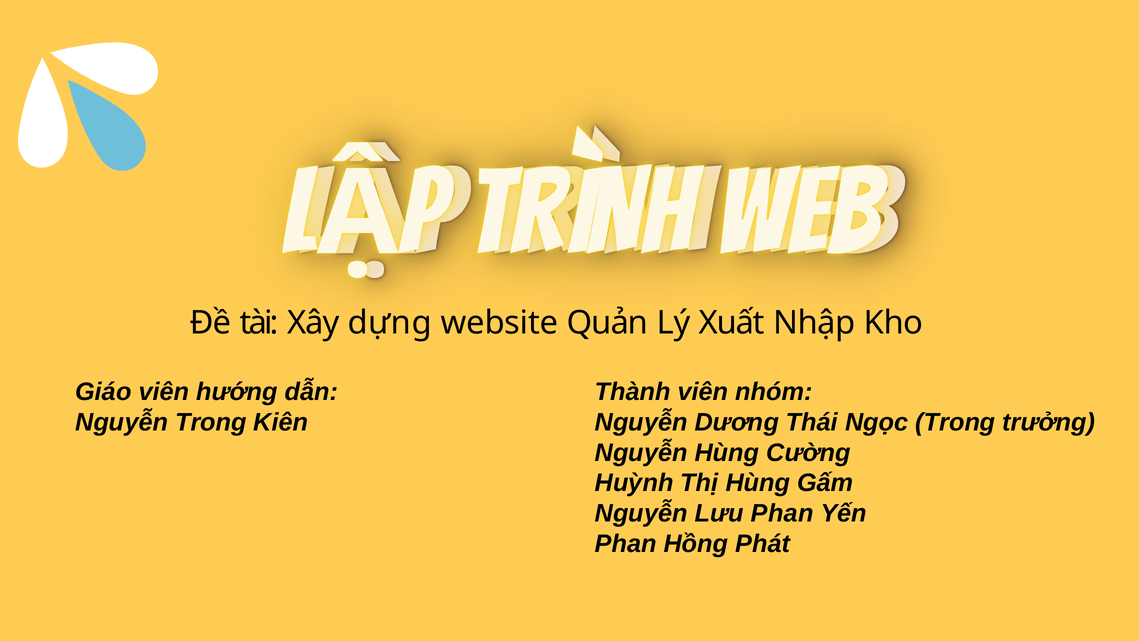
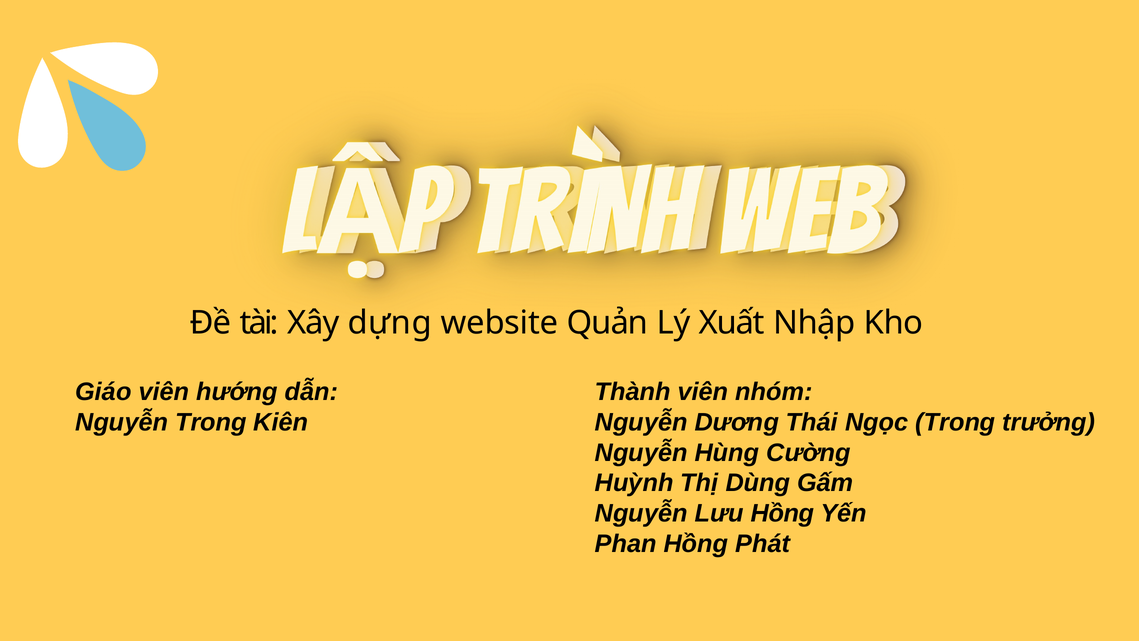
Thị Hùng: Hùng -> Dùng
Lưu Phan: Phan -> Hồng
